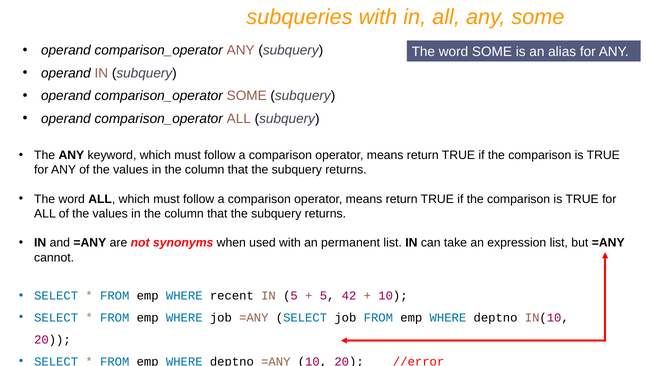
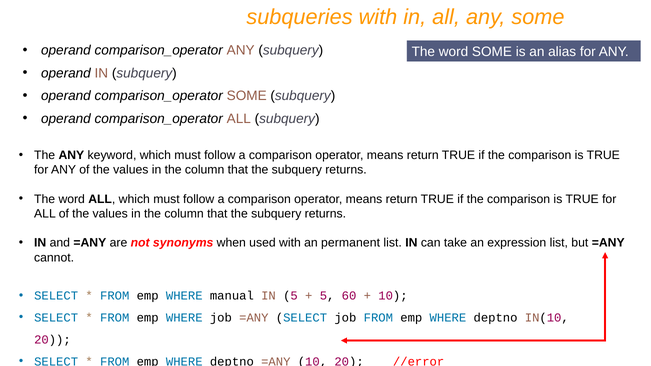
recent: recent -> manual
42: 42 -> 60
